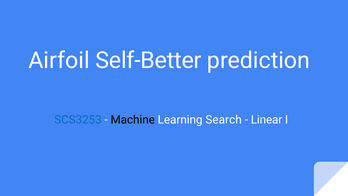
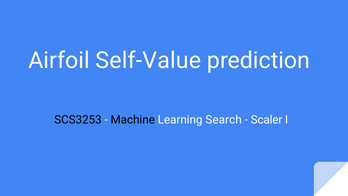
Self-Better: Self-Better -> Self-Value
SCS3253 colour: blue -> black
Linear: Linear -> Scaler
